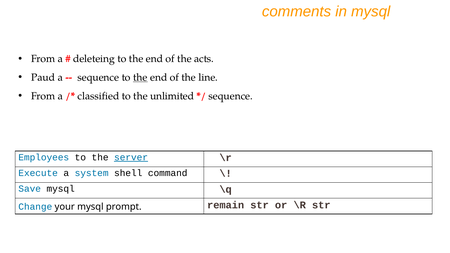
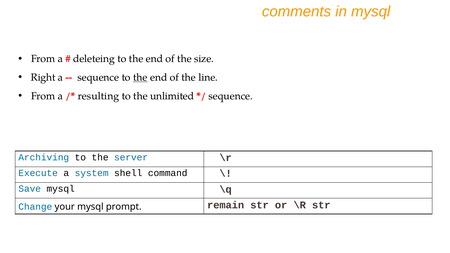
acts: acts -> size
Paud: Paud -> Right
classified: classified -> resulting
Employees: Employees -> Archiving
server underline: present -> none
